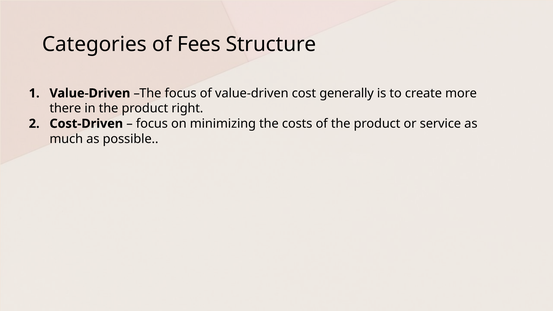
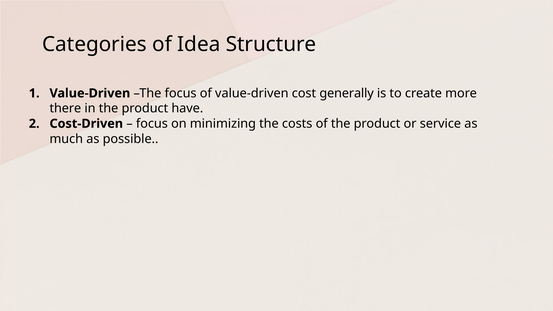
Fees: Fees -> Idea
right: right -> have
